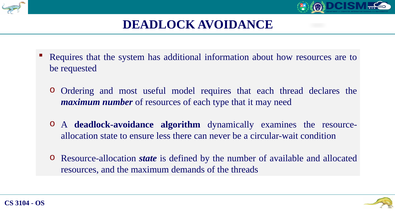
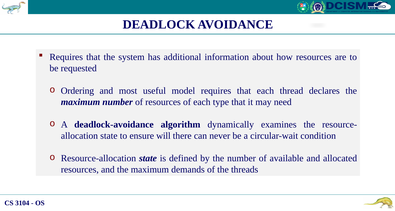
less: less -> will
